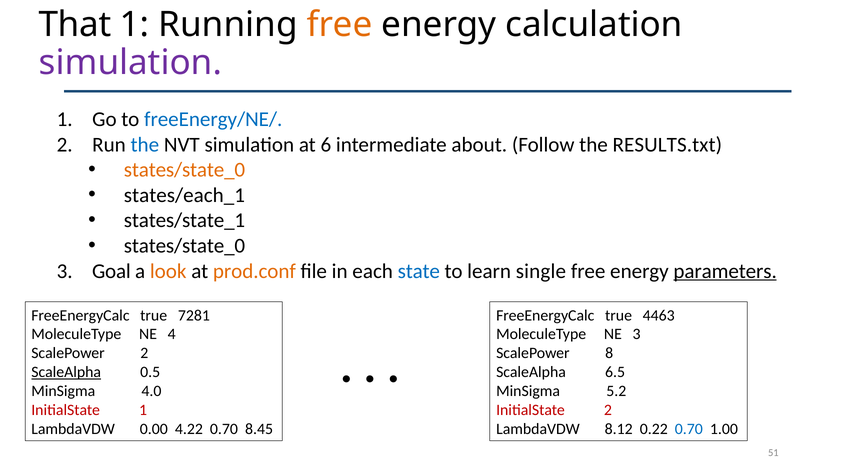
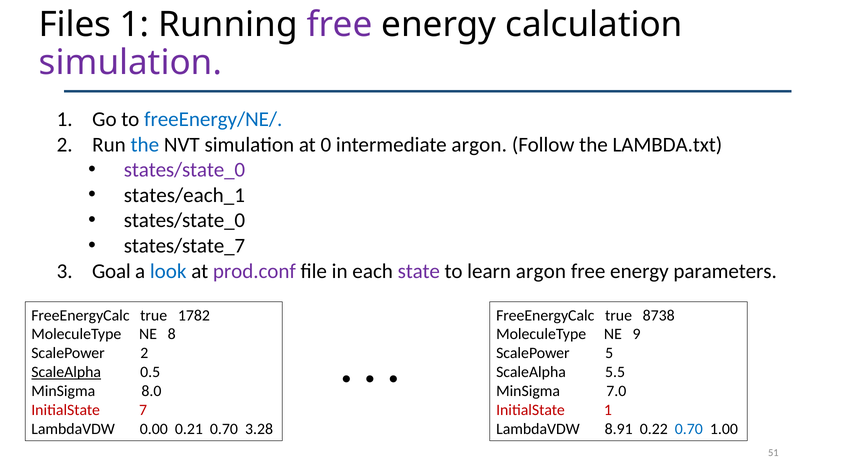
That: That -> Files
free at (340, 25) colour: orange -> purple
6: 6 -> 0
intermediate about: about -> argon
RESULTS.txt: RESULTS.txt -> LAMBDA.txt
states/state_0 at (184, 170) colour: orange -> purple
states/state_1 at (184, 221): states/state_1 -> states/state_0
states/state_0 at (184, 246): states/state_0 -> states/state_7
look colour: orange -> blue
prod.conf colour: orange -> purple
state colour: blue -> purple
learn single: single -> argon
parameters underline: present -> none
7281: 7281 -> 1782
4463: 4463 -> 8738
4: 4 -> 8
NE 3: 3 -> 9
8: 8 -> 5
6.5: 6.5 -> 5.5
4.0: 4.0 -> 8.0
5.2: 5.2 -> 7.0
InitialState 1: 1 -> 7
InitialState 2: 2 -> 1
4.22: 4.22 -> 0.21
8.45: 8.45 -> 3.28
8.12: 8.12 -> 8.91
